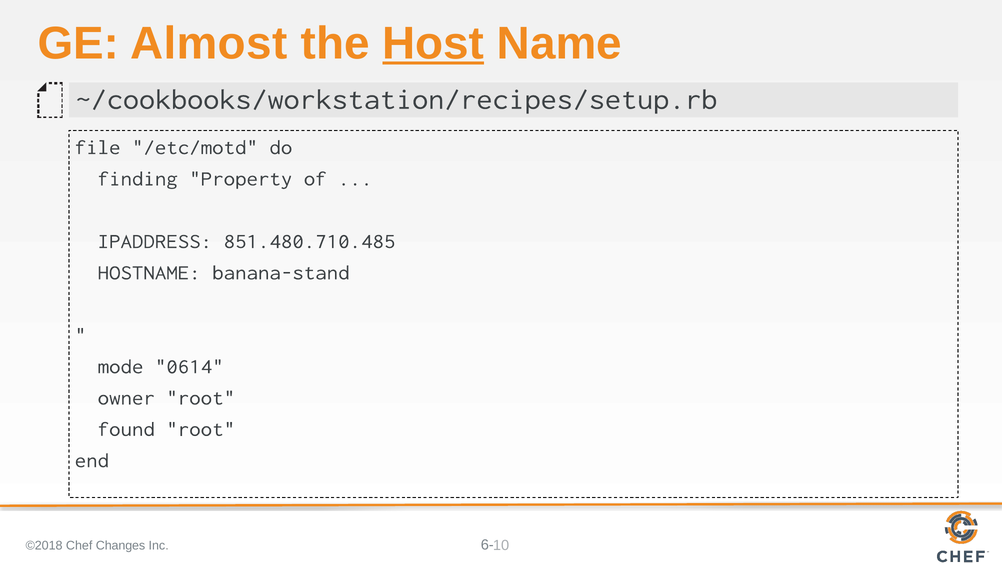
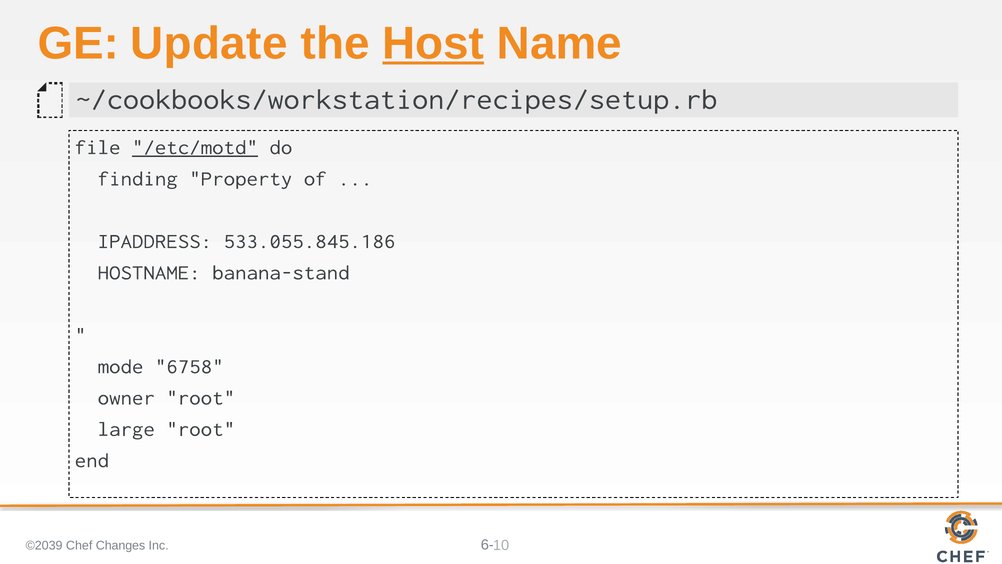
Almost: Almost -> Update
/etc/motd underline: none -> present
851.480.710.485: 851.480.710.485 -> 533.055.845.186
0614: 0614 -> 6758
found: found -> large
©2018: ©2018 -> ©2039
